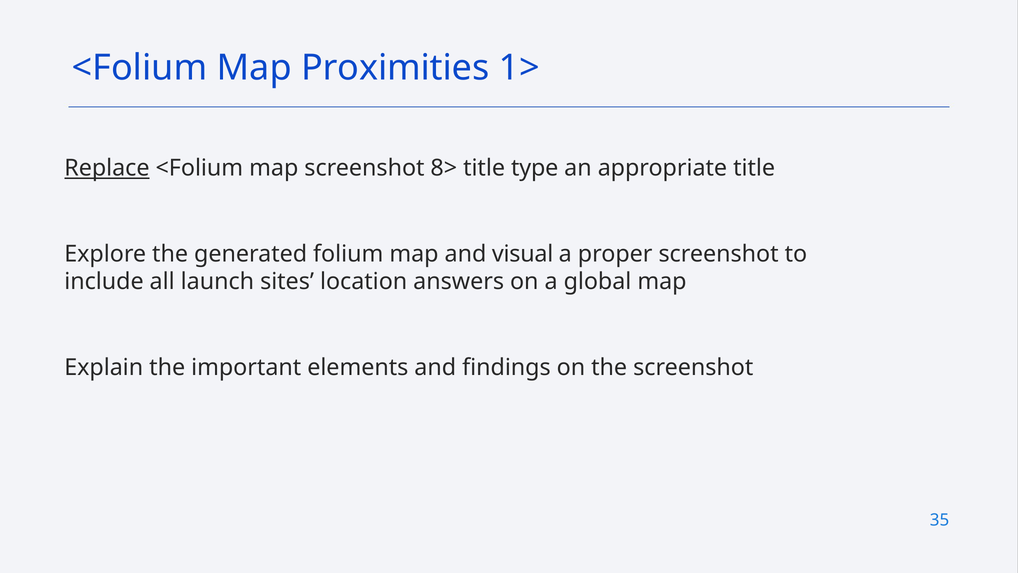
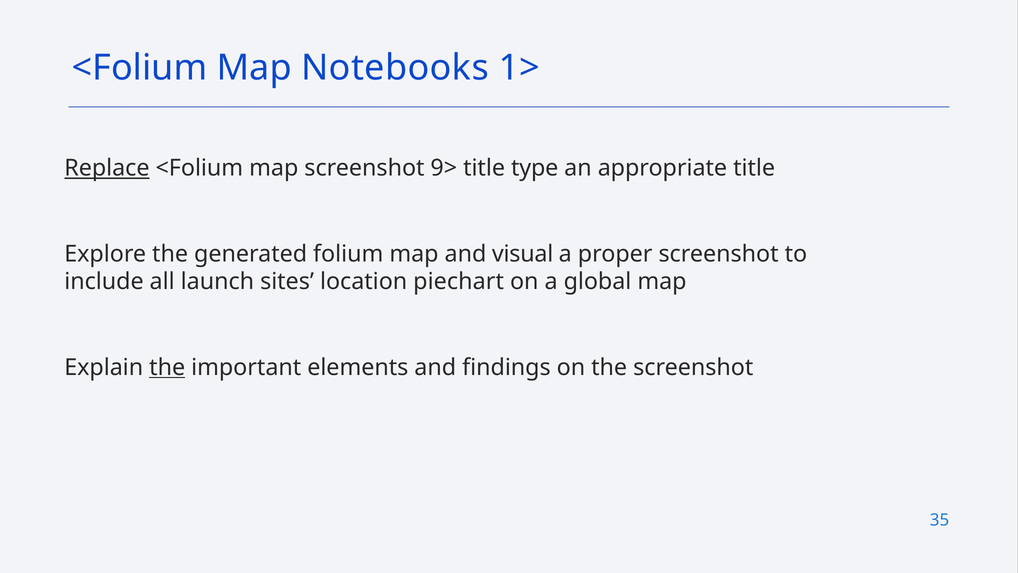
Proximities: Proximities -> Notebooks
8>: 8> -> 9>
answers: answers -> piechart
the at (167, 367) underline: none -> present
